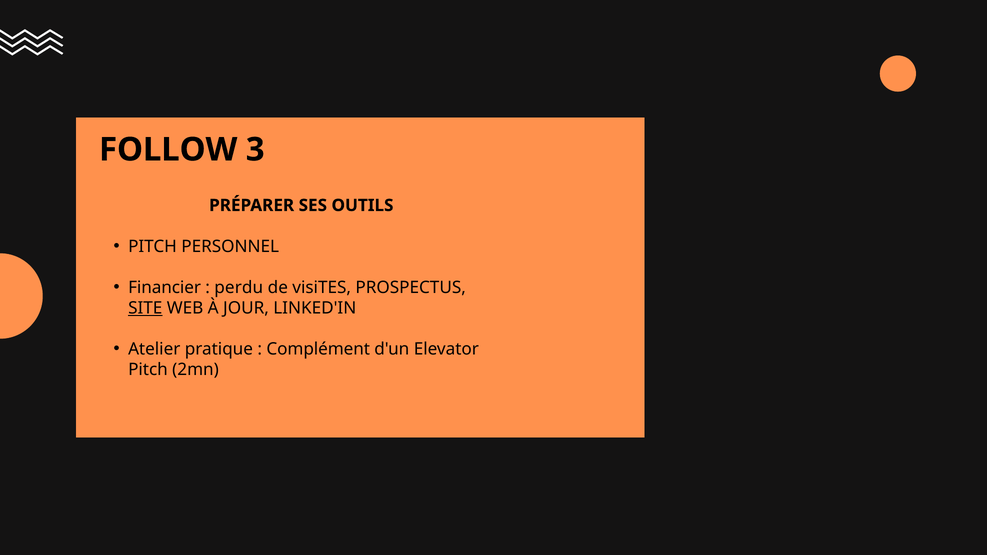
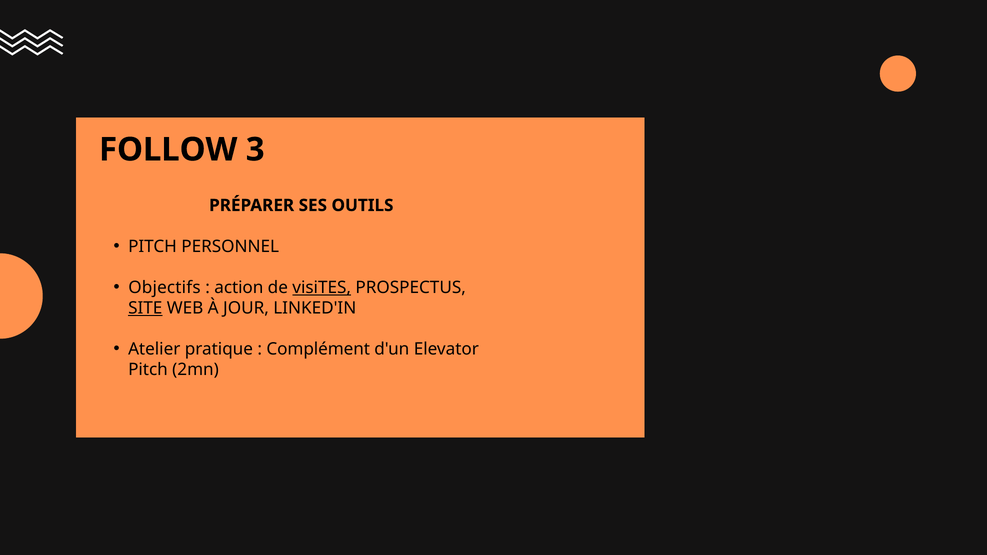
Financier: Financier -> Objectifs
perdu: perdu -> action
visiTES underline: none -> present
